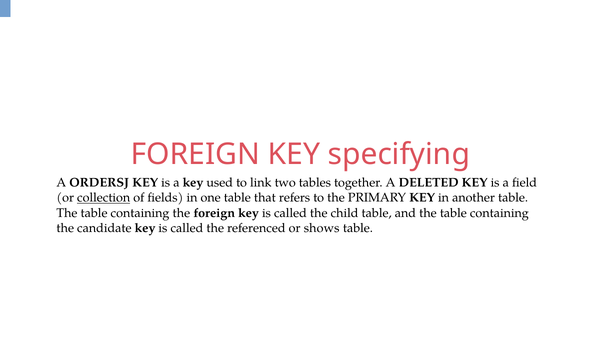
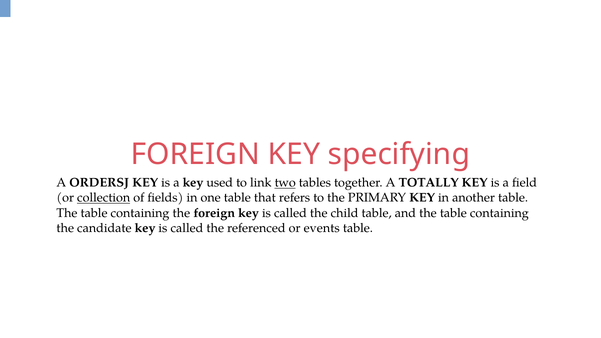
two underline: none -> present
DELETED: DELETED -> TOTALLY
shows: shows -> events
